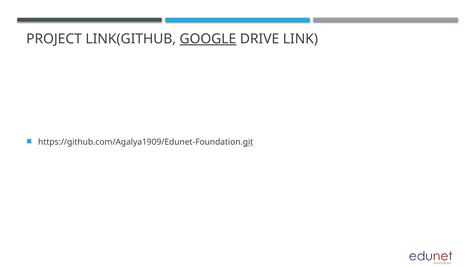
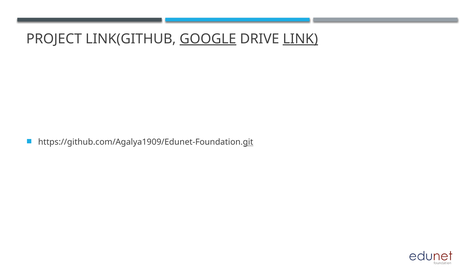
LINK underline: none -> present
